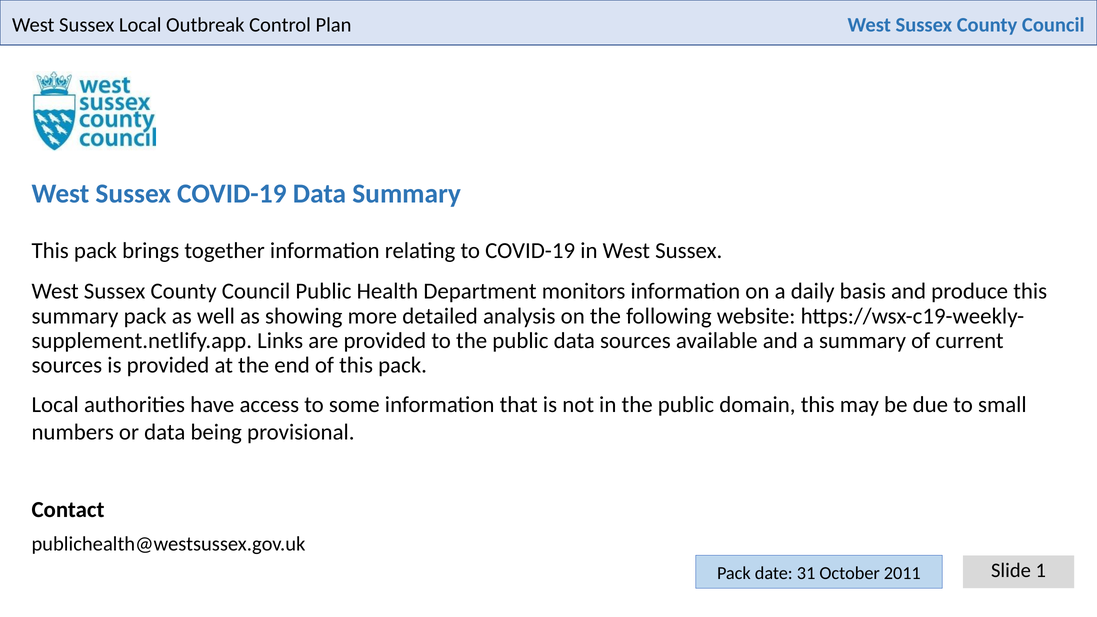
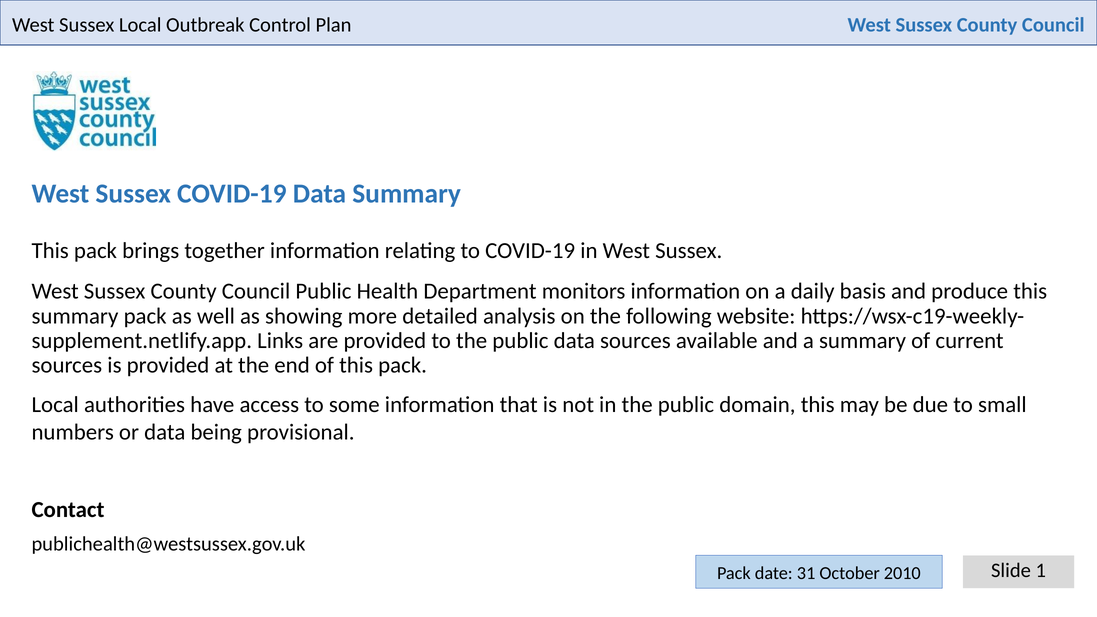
2011: 2011 -> 2010
